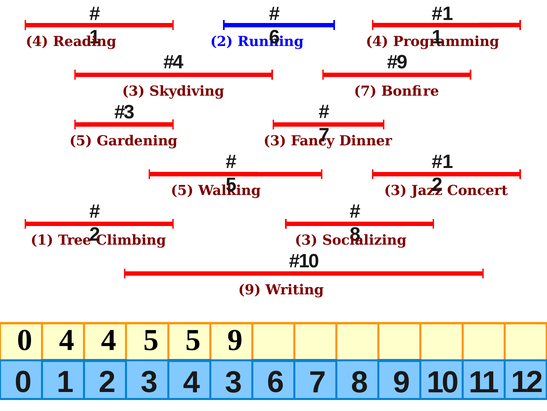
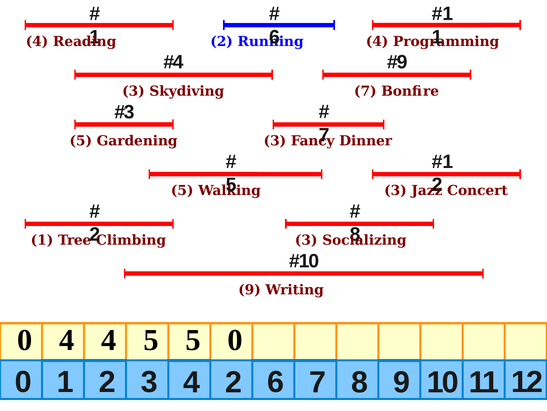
5 9: 9 -> 0
4 3: 3 -> 2
